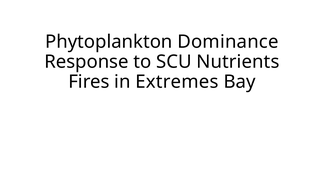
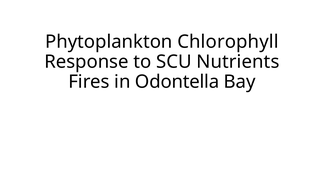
Dominance: Dominance -> Chlorophyll
Extremes: Extremes -> Odontella
